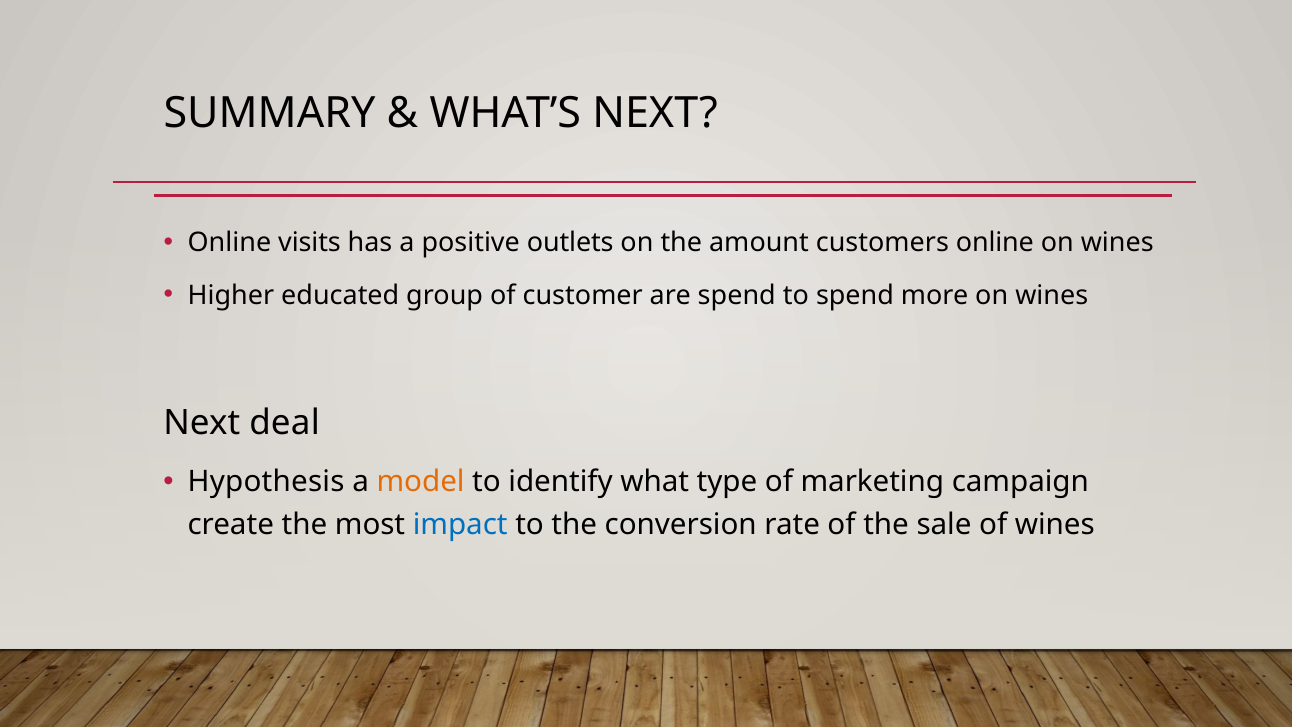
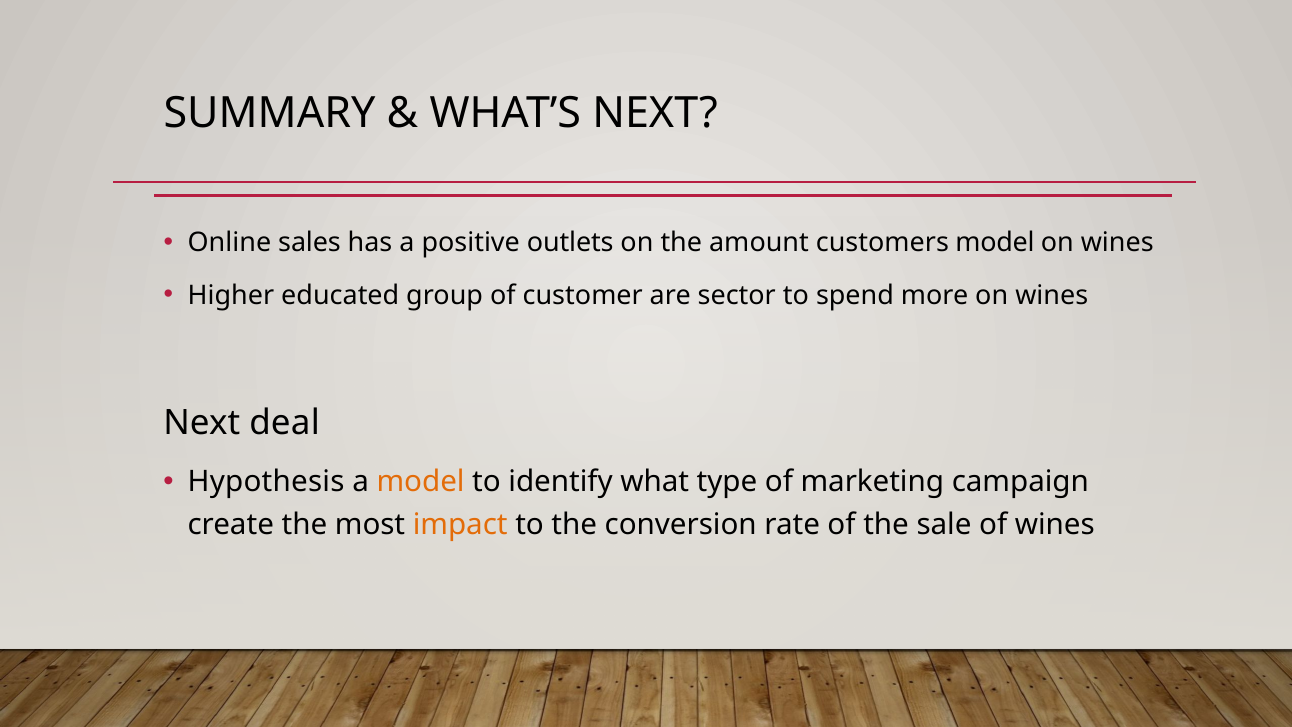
visits: visits -> sales
customers online: online -> model
are spend: spend -> sector
impact colour: blue -> orange
